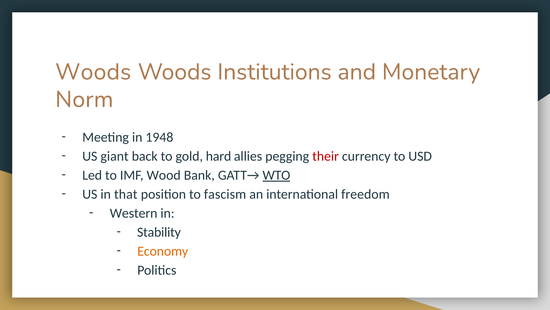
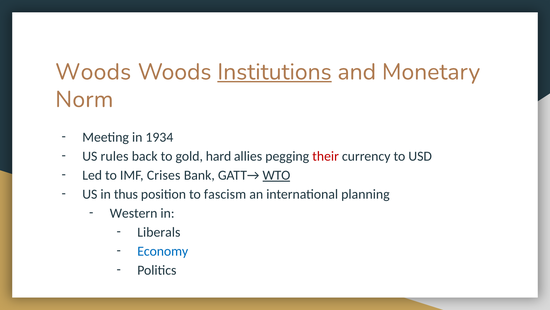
Institutions underline: none -> present
1948: 1948 -> 1934
giant: giant -> rules
Wood: Wood -> Crises
that: that -> thus
freedom: freedom -> planning
Stability: Stability -> Liberals
Economy colour: orange -> blue
